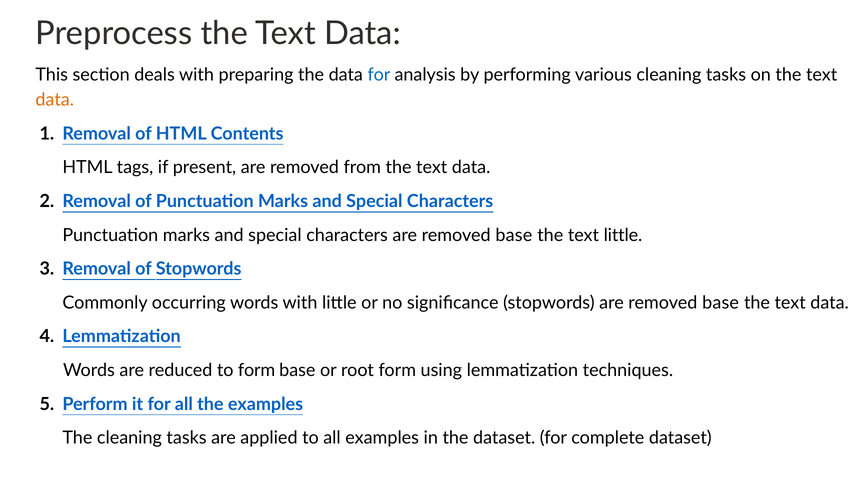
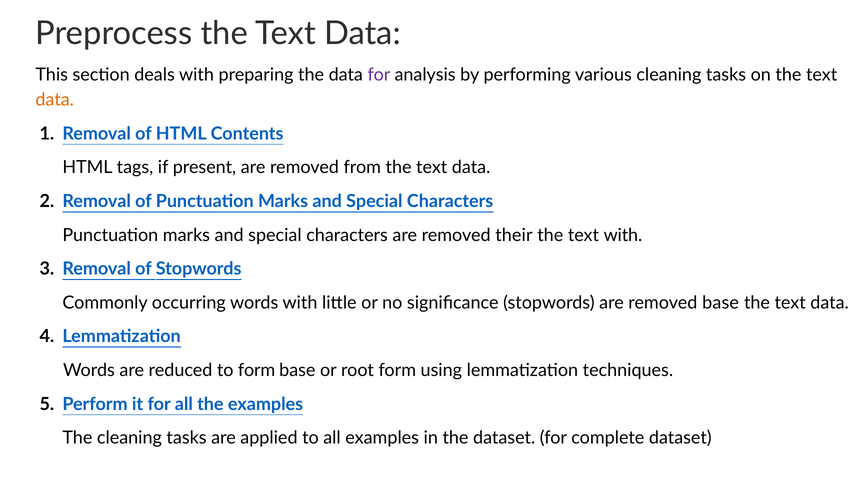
for at (379, 75) colour: blue -> purple
characters are removed base: base -> their
text little: little -> with
